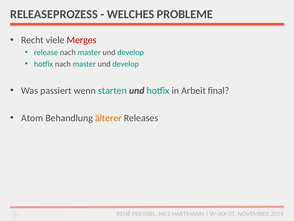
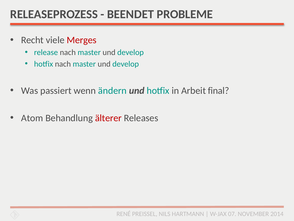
WELCHES: WELCHES -> BEENDET
starten: starten -> ändern
älterer colour: orange -> red
